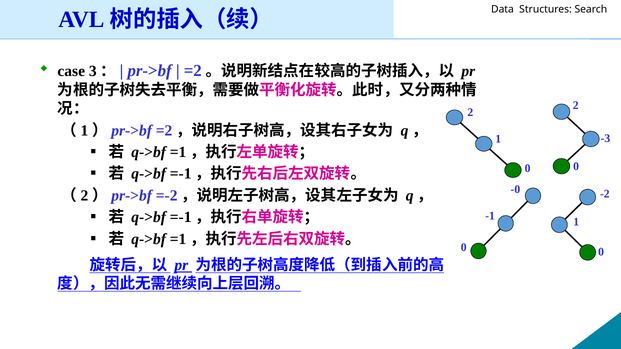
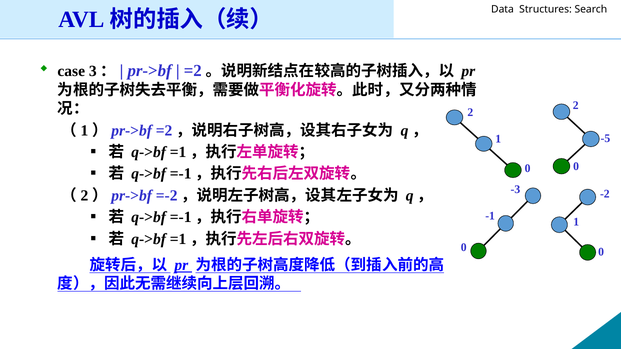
-3: -3 -> -5
-0: -0 -> -3
